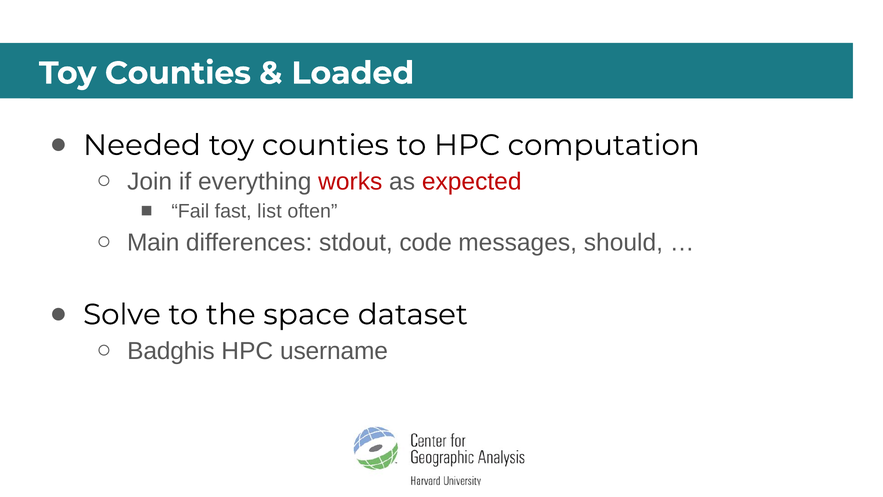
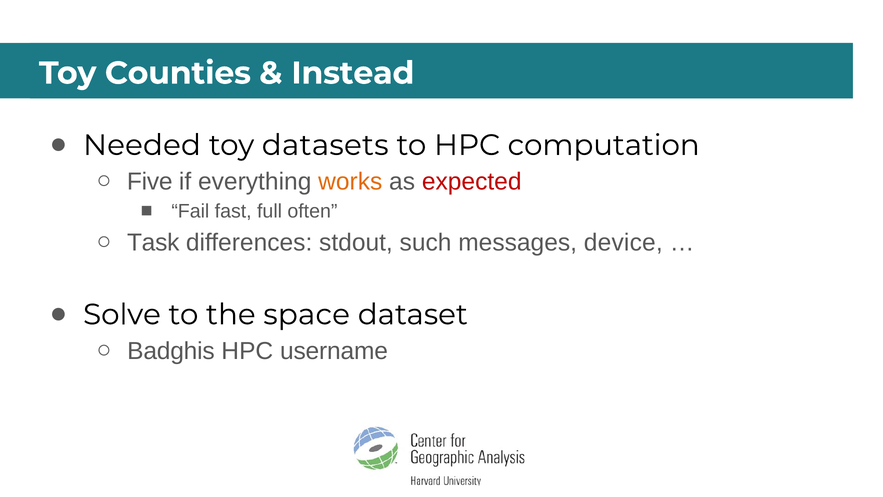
Loaded: Loaded -> Instead
counties at (325, 145): counties -> datasets
Join: Join -> Five
works colour: red -> orange
list: list -> full
Main: Main -> Task
code: code -> such
should: should -> device
